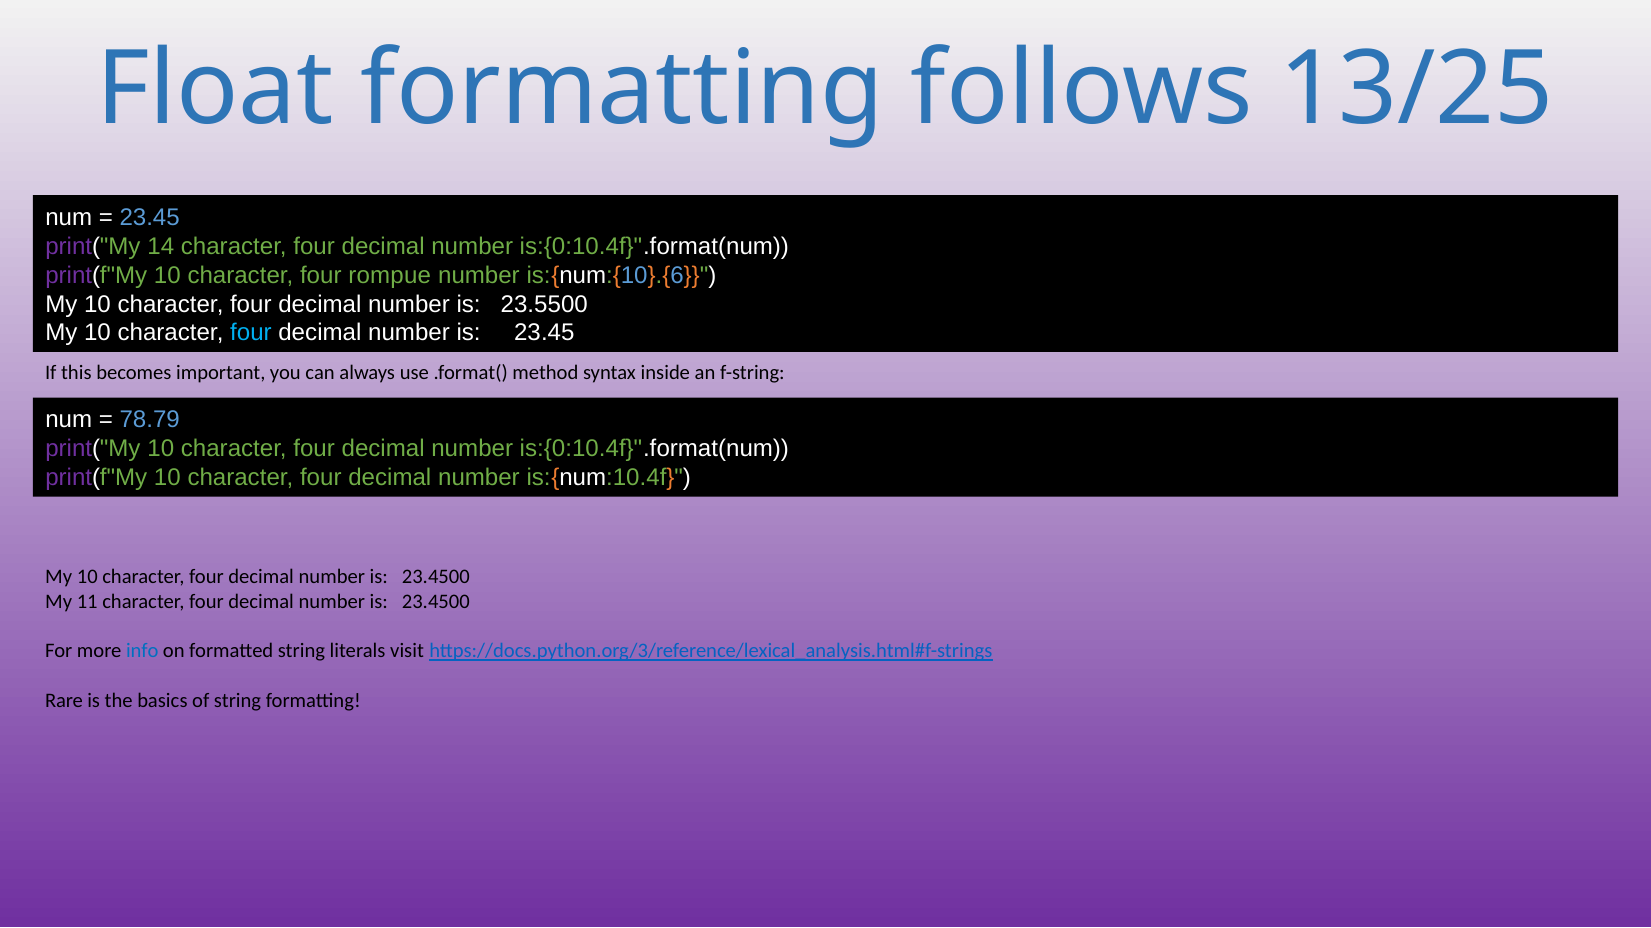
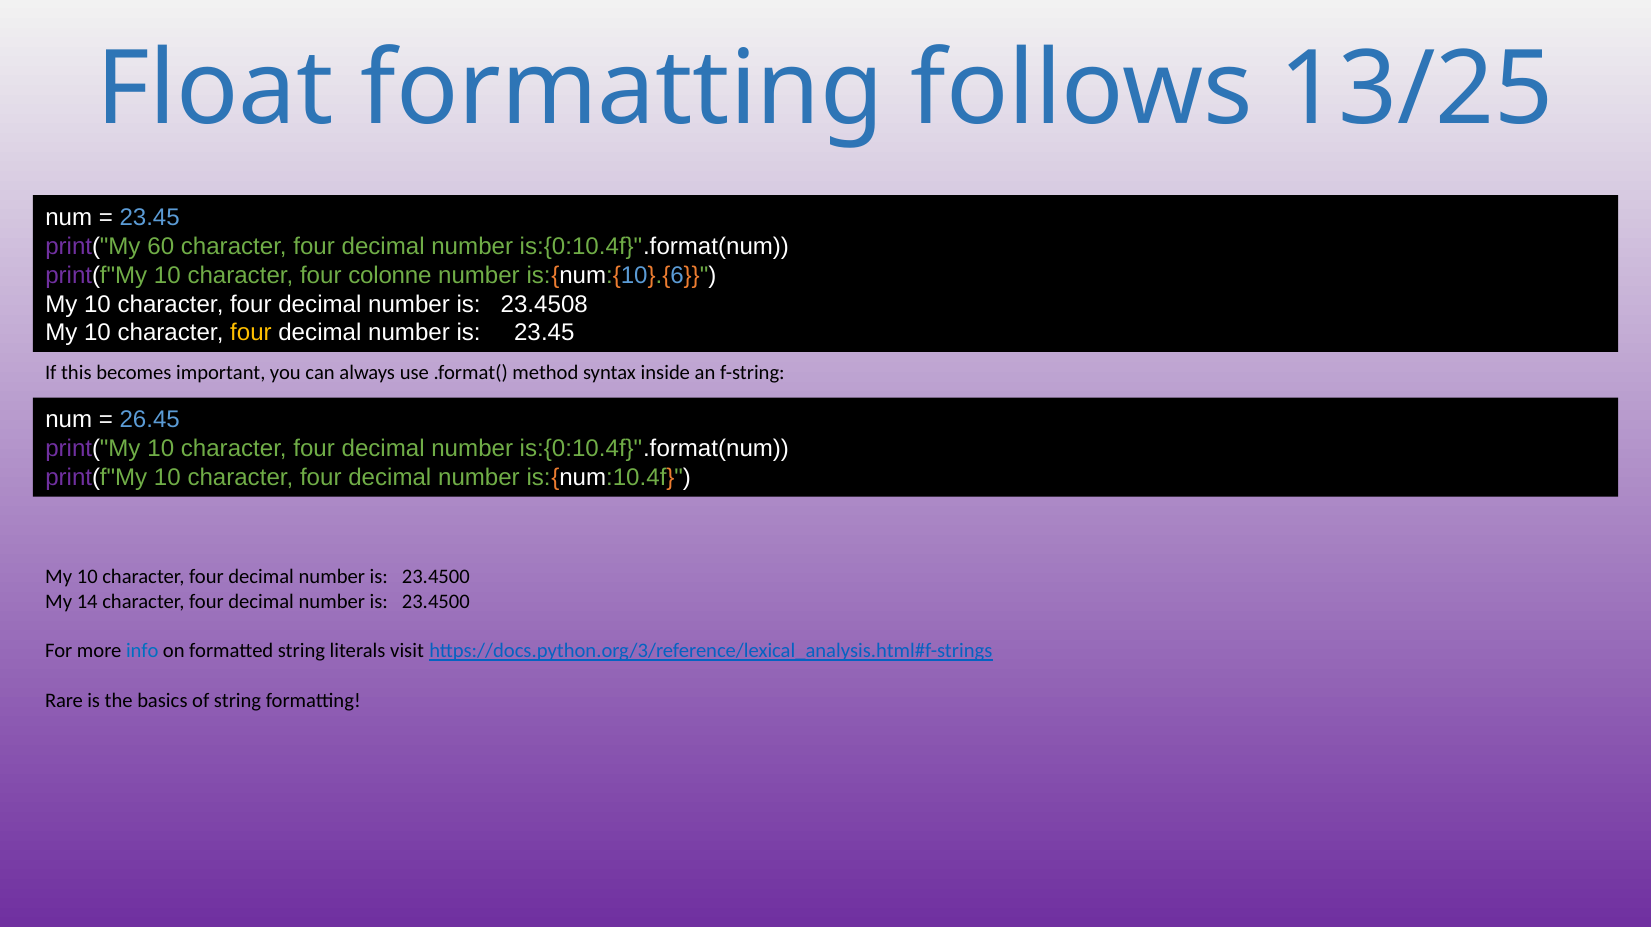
14: 14 -> 60
rompue: rompue -> colonne
23.5500: 23.5500 -> 23.4508
four at (251, 333) colour: light blue -> yellow
78.79: 78.79 -> 26.45
11: 11 -> 14
